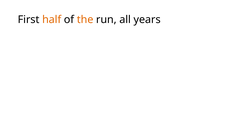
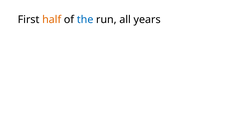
the colour: orange -> blue
